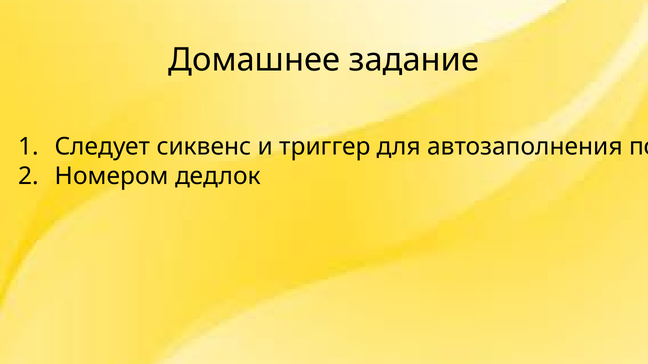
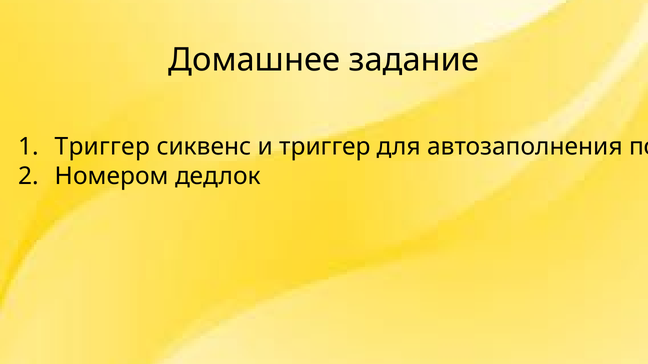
Следует at (103, 147): Следует -> Триггер
